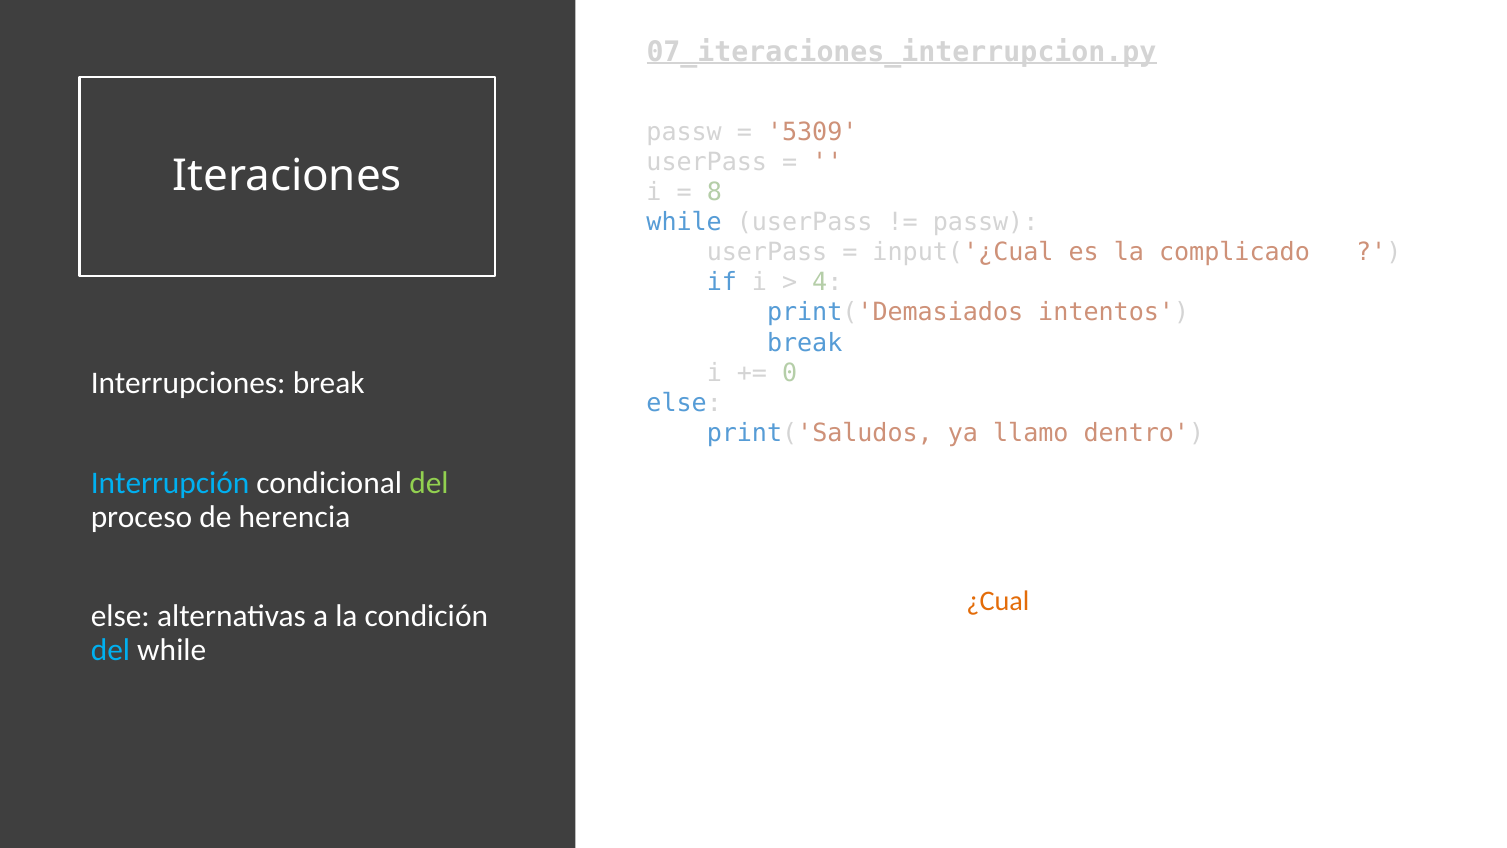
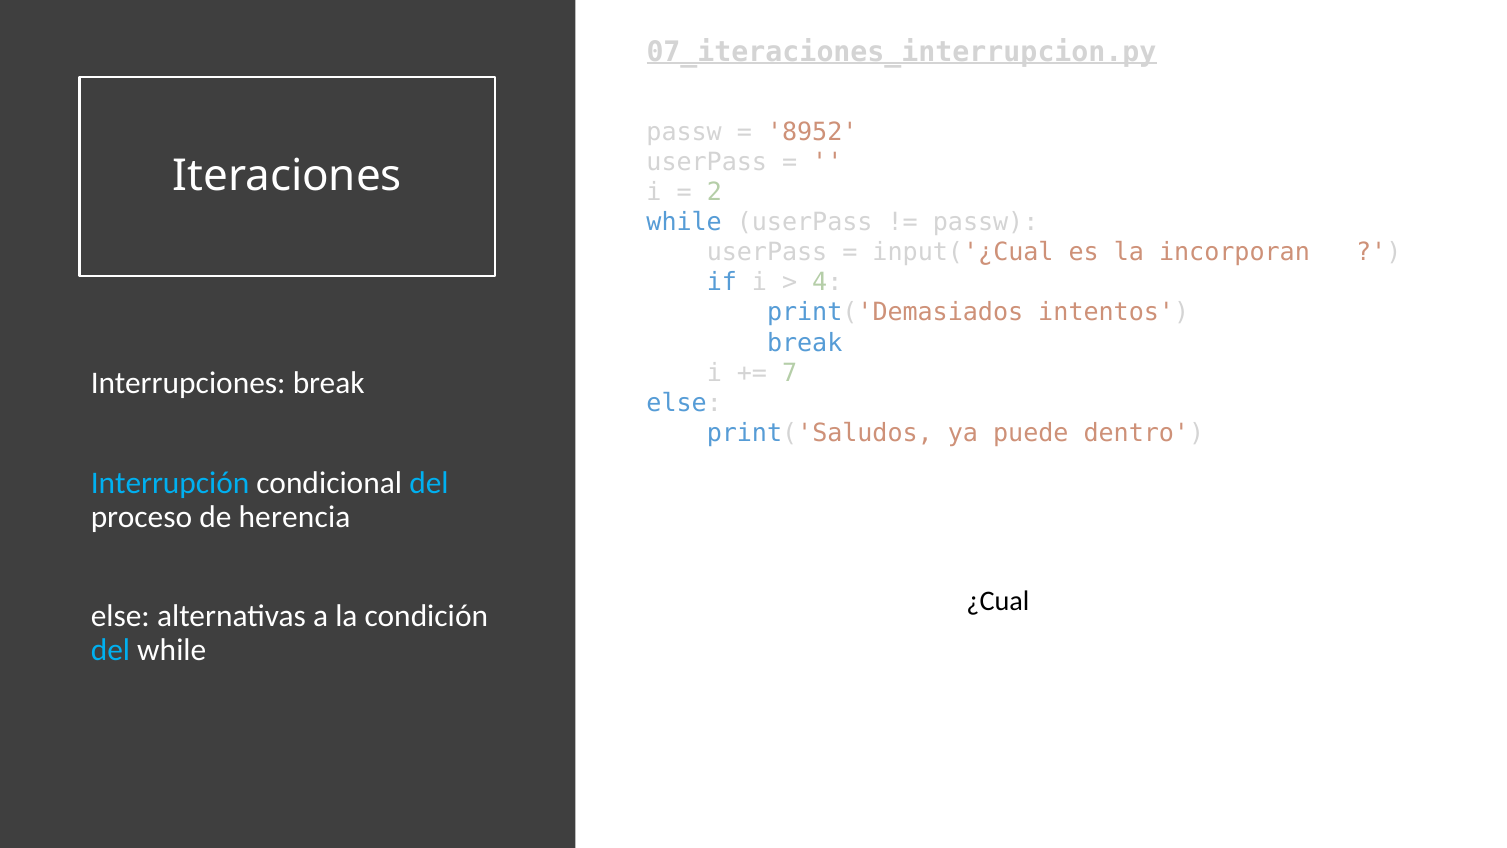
5309: 5309 -> 8952
8: 8 -> 2
complicado: complicado -> incorporan
0: 0 -> 7
llamo: llamo -> puede
del at (429, 483) colour: light green -> light blue
¿Cual at (998, 601) colour: orange -> black
